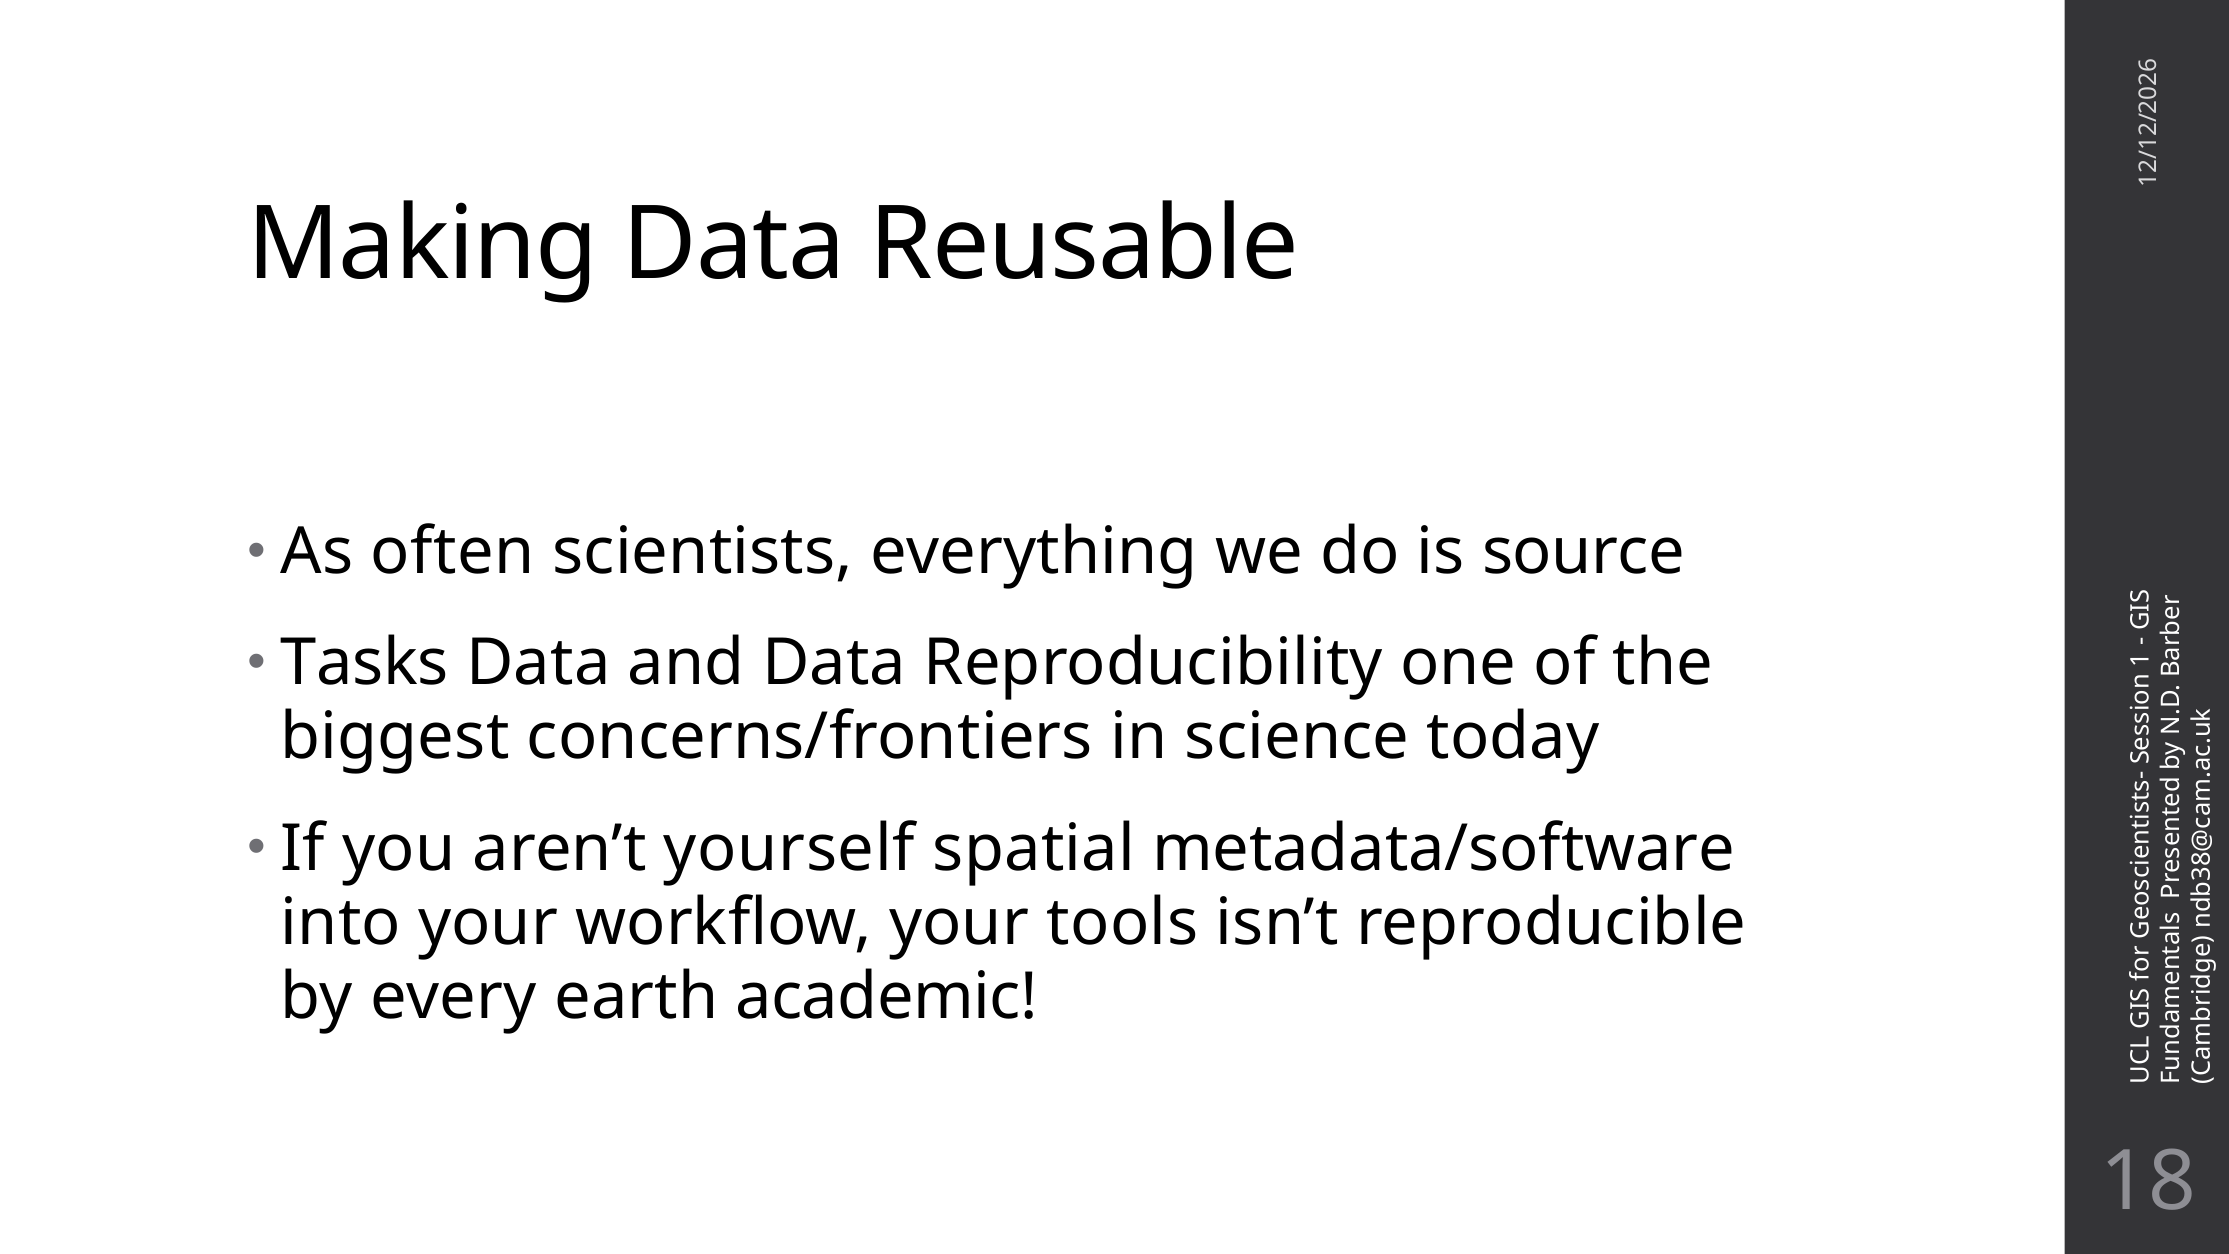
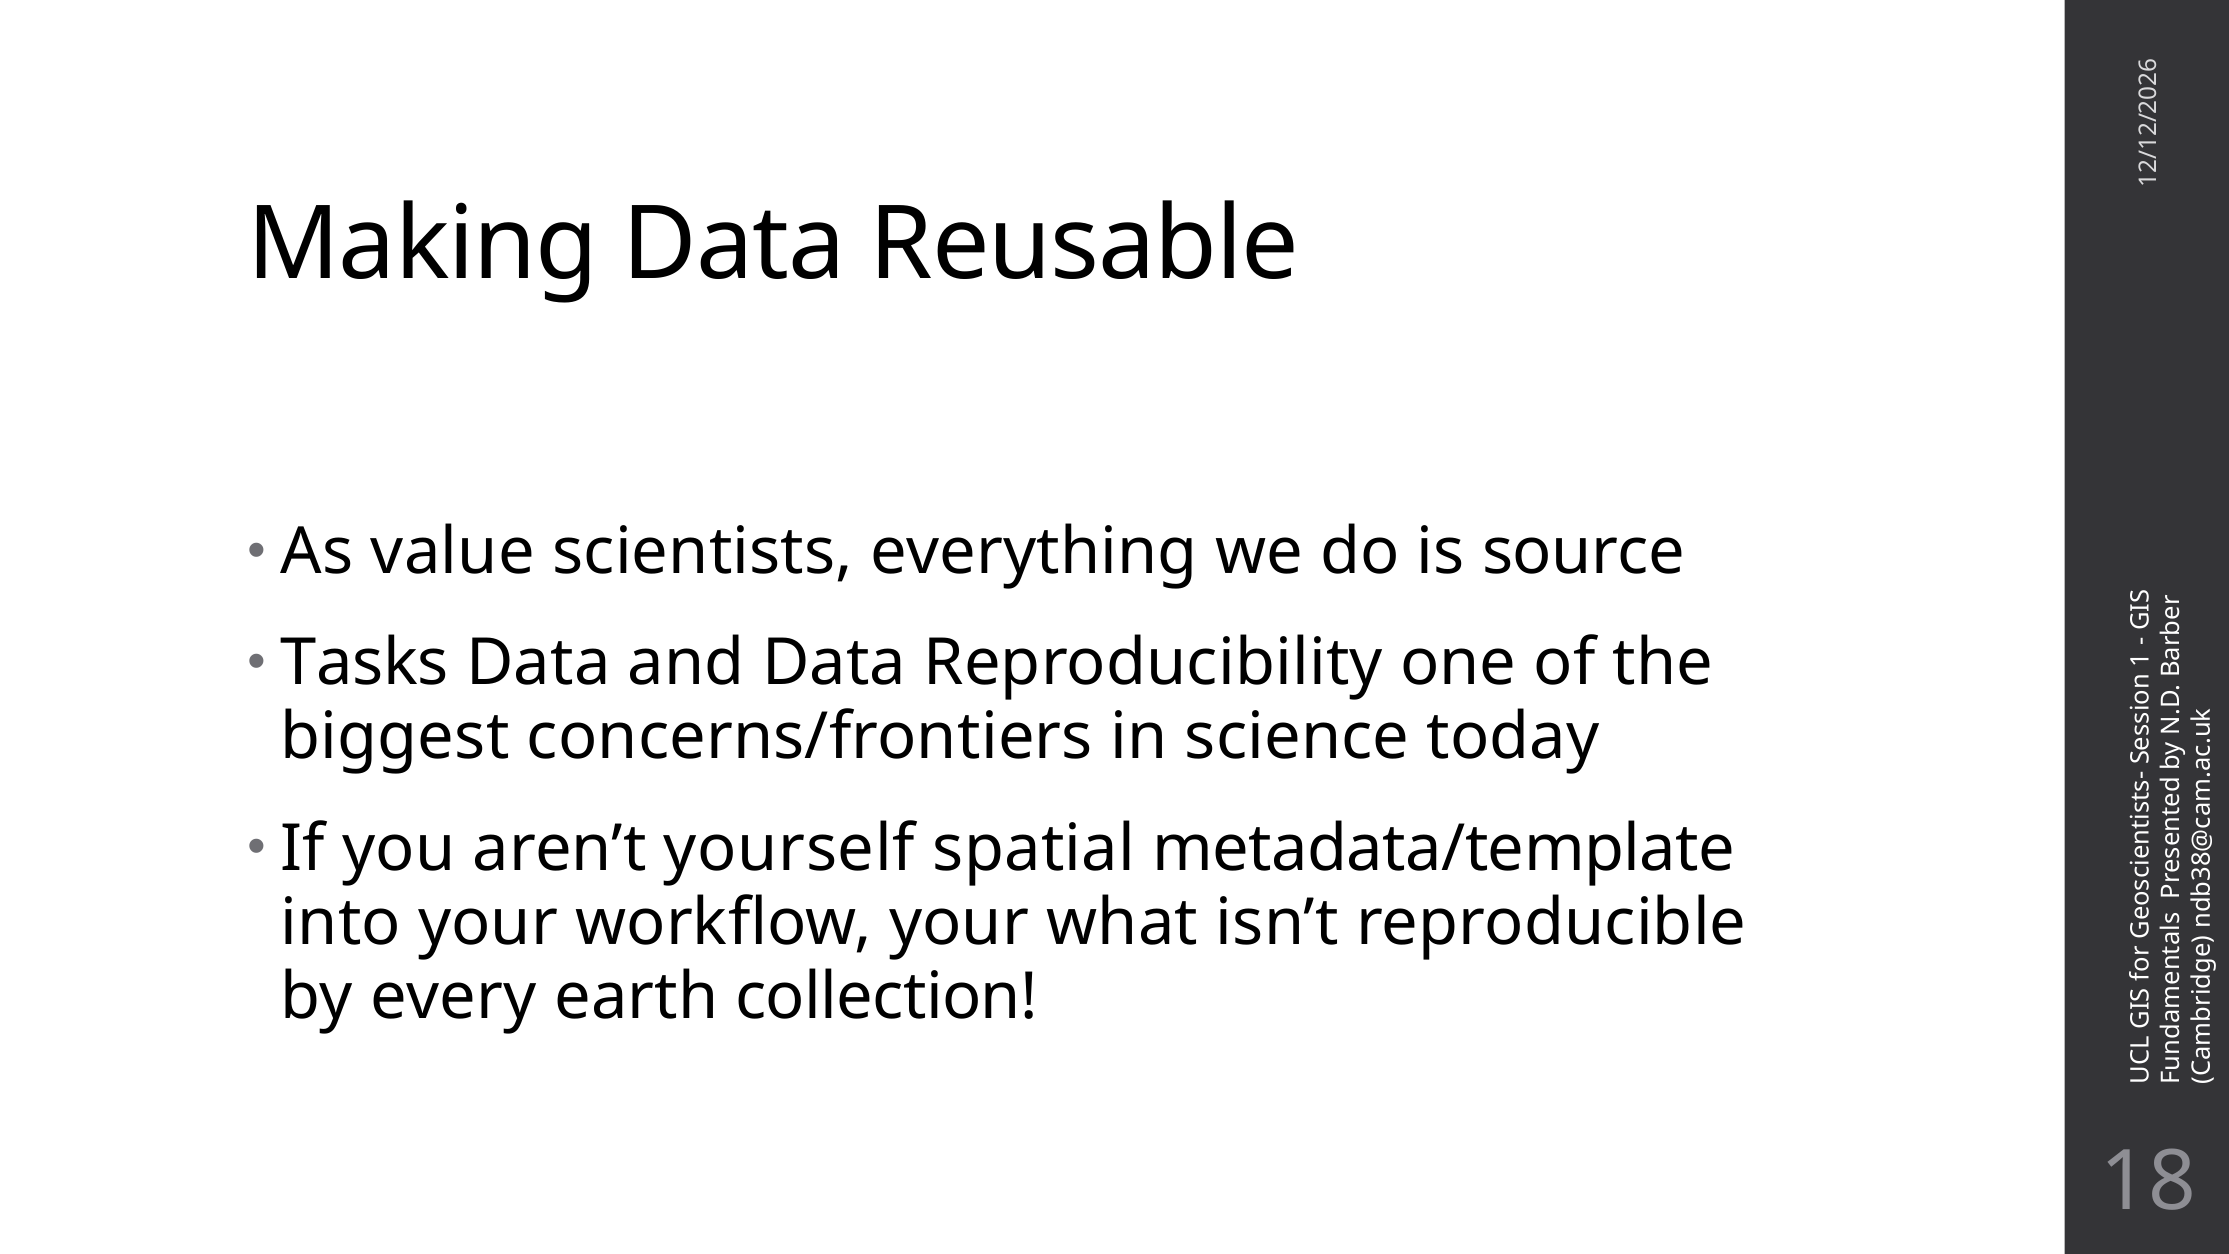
often: often -> value
metadata/software: metadata/software -> metadata/template
tools: tools -> what
academic: academic -> collection
